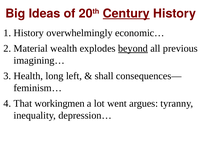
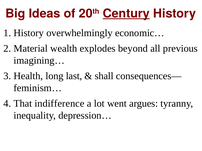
beyond underline: present -> none
left: left -> last
workingmen: workingmen -> indifference
